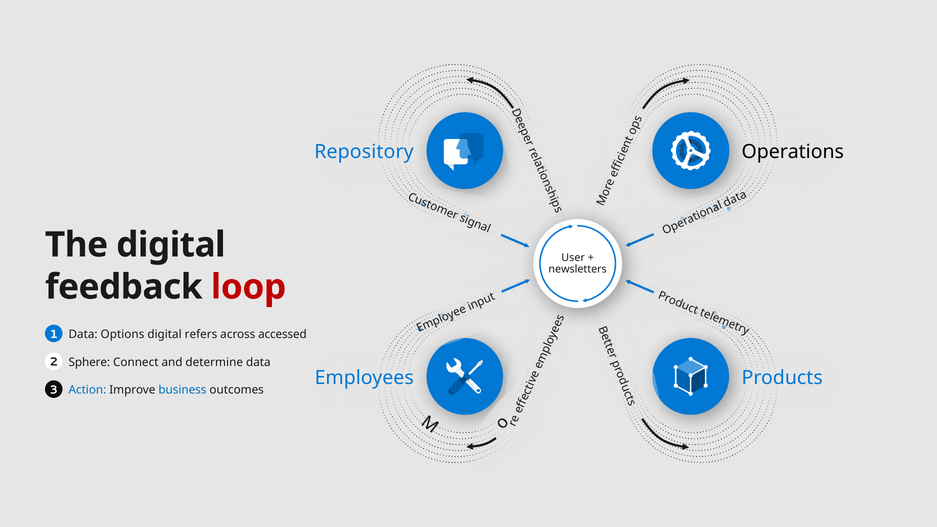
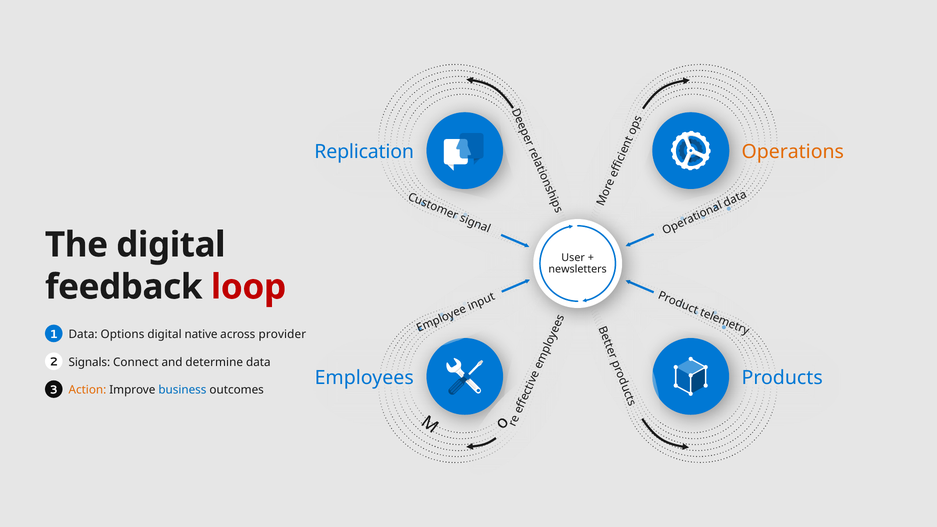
Repository: Repository -> Replication
Operations colour: black -> orange
refers: refers -> native
accessed: accessed -> provider
Sphere: Sphere -> Signals
Action colour: blue -> orange
